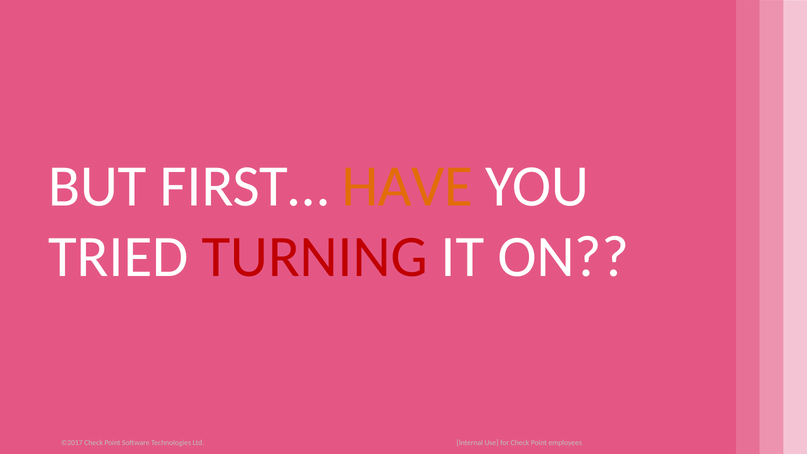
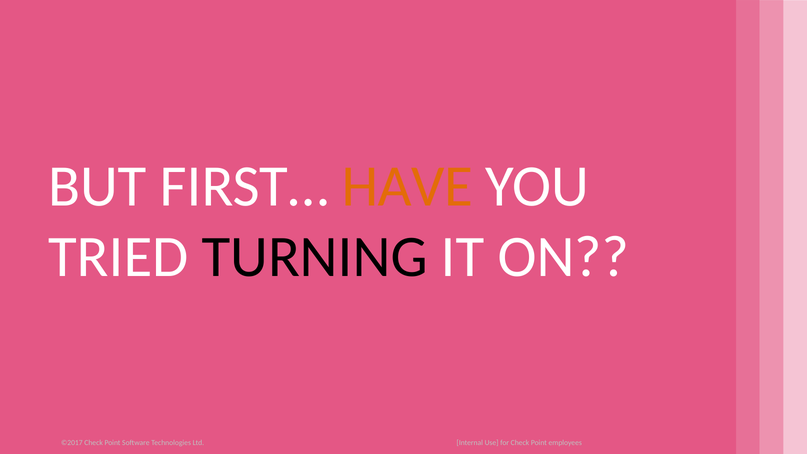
TURNING colour: red -> black
